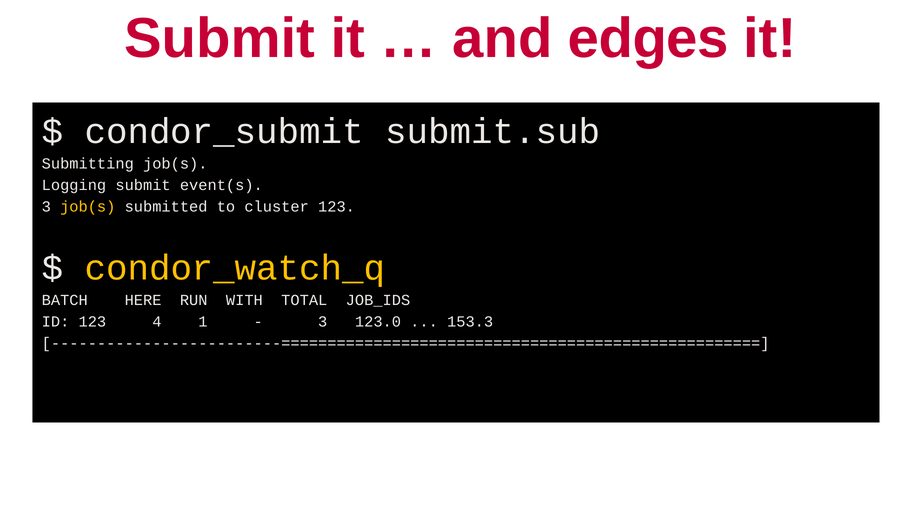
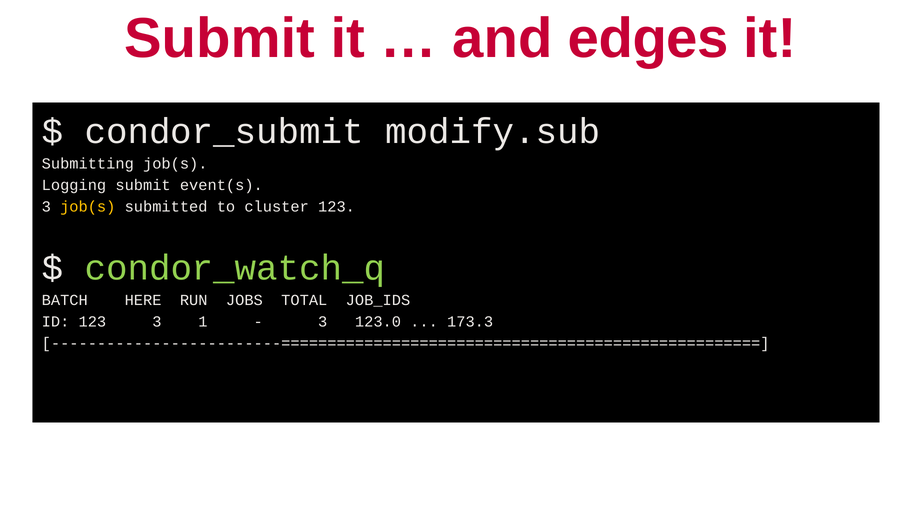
submit.sub: submit.sub -> modify.sub
condor_watch_q colour: yellow -> light green
WITH: WITH -> JOBS
123 4: 4 -> 3
153.3: 153.3 -> 173.3
